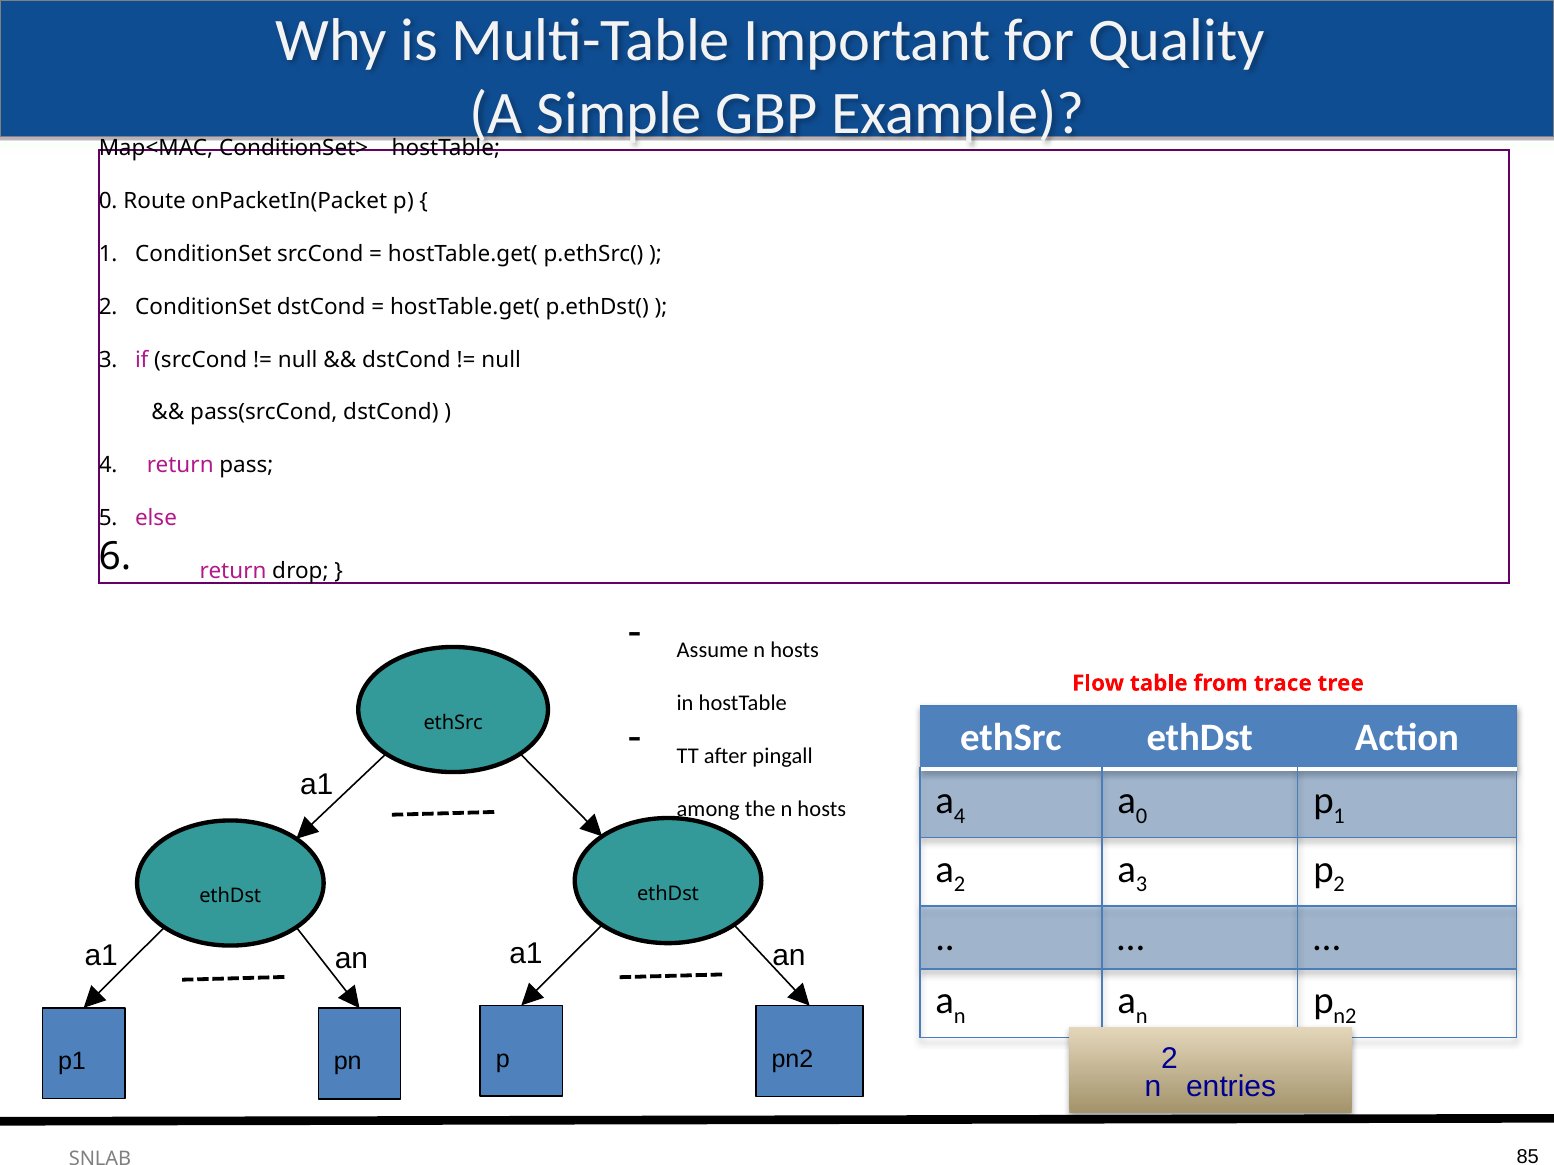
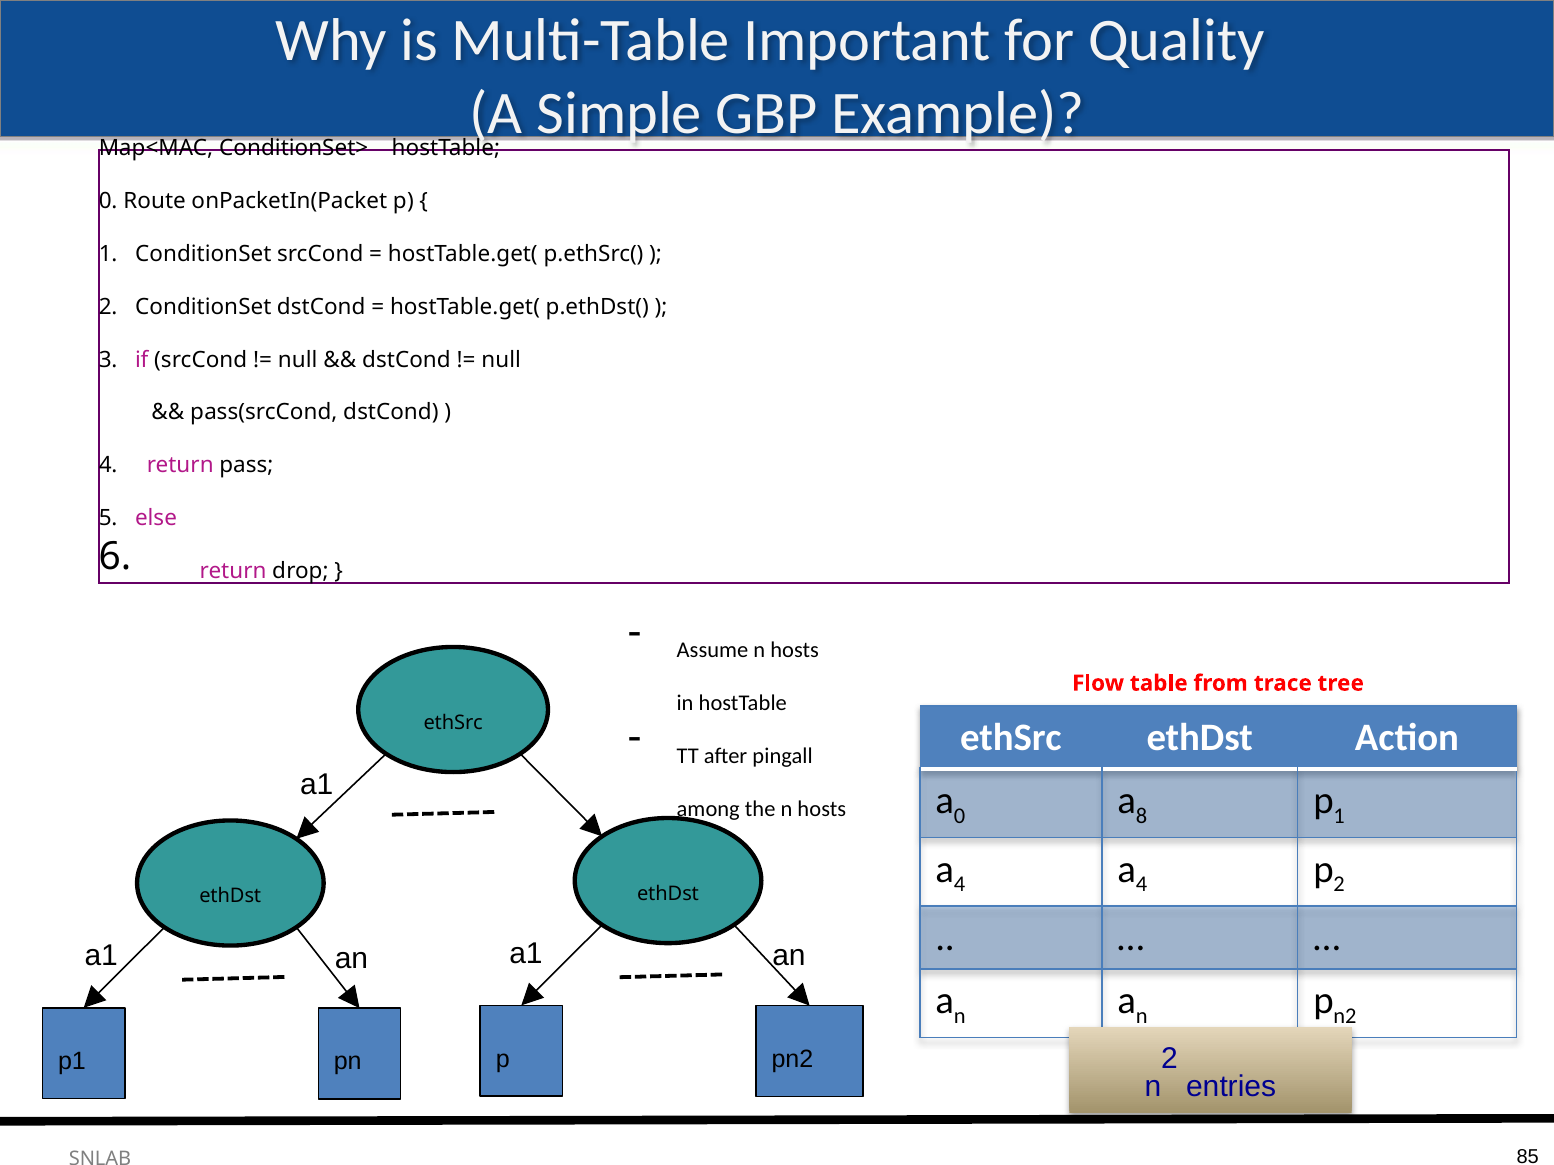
a 4: 4 -> 0
a 0: 0 -> 8
2 at (959, 885): 2 -> 4
3 at (1141, 885): 3 -> 4
